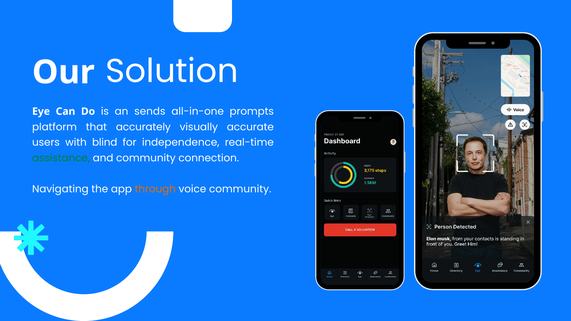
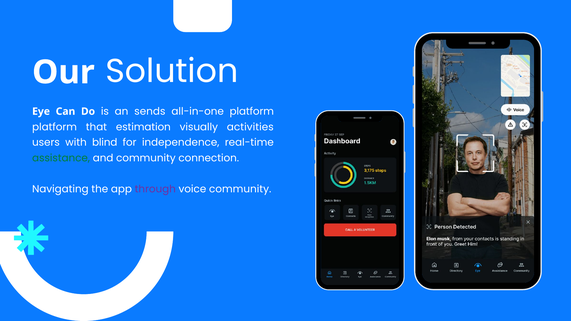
all-in-one prompts: prompts -> platform
accurately: accurately -> estimation
accurate: accurate -> activities
through colour: orange -> purple
